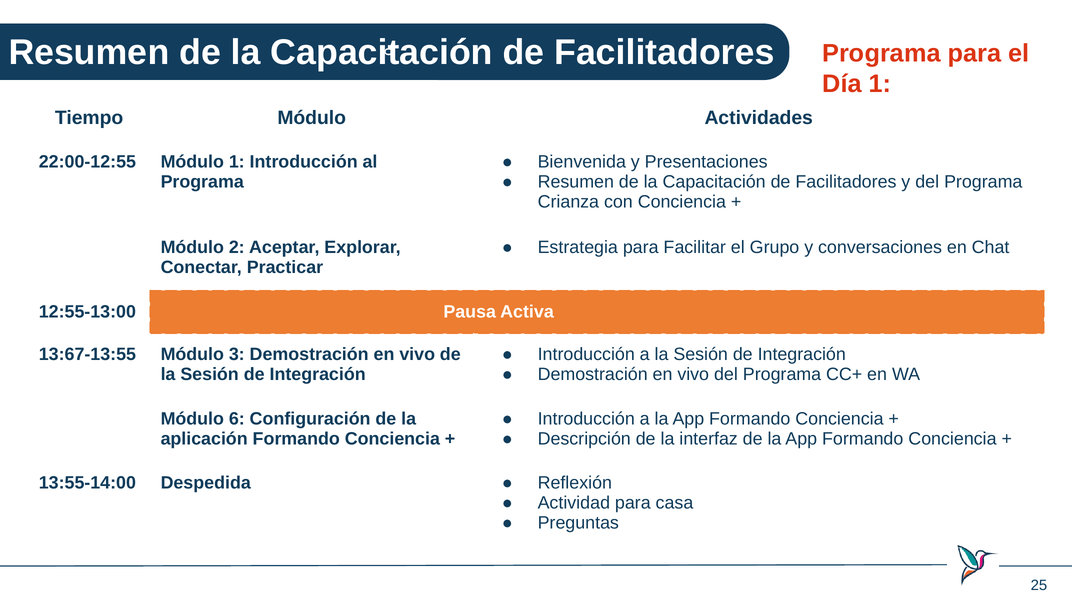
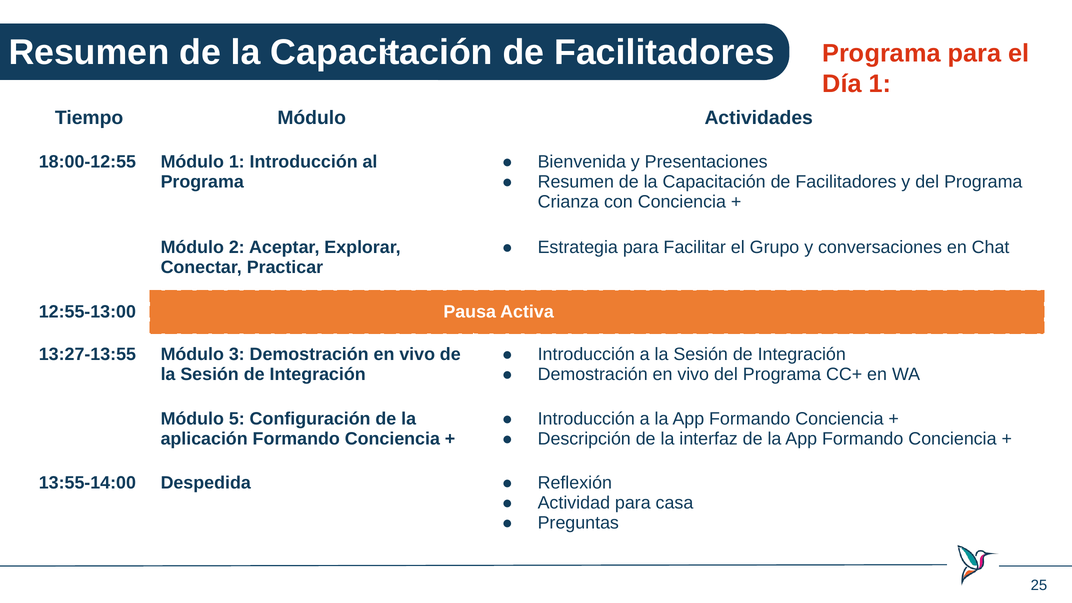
22:00-12:55: 22:00-12:55 -> 18:00-12:55
13:67-13:55: 13:67-13:55 -> 13:27-13:55
6: 6 -> 5
